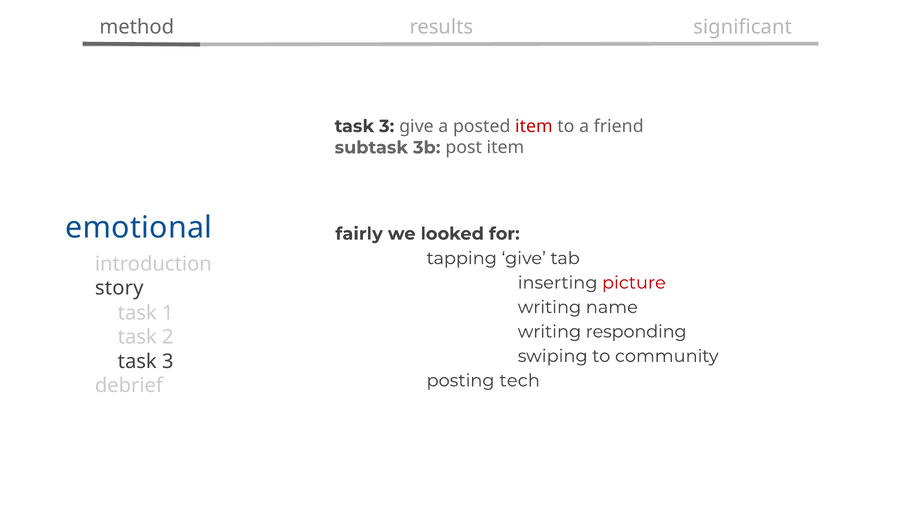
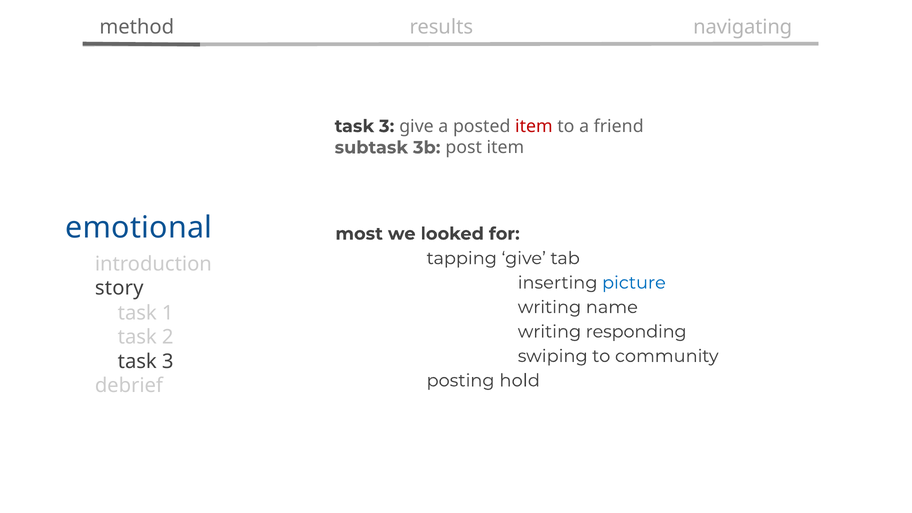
significant: significant -> navigating
fairly: fairly -> most
picture colour: red -> blue
tech: tech -> hold
